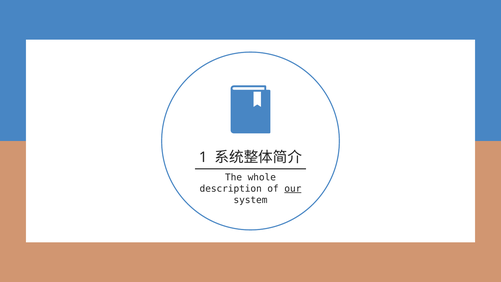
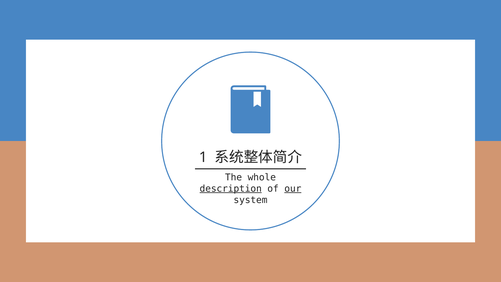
description underline: none -> present
